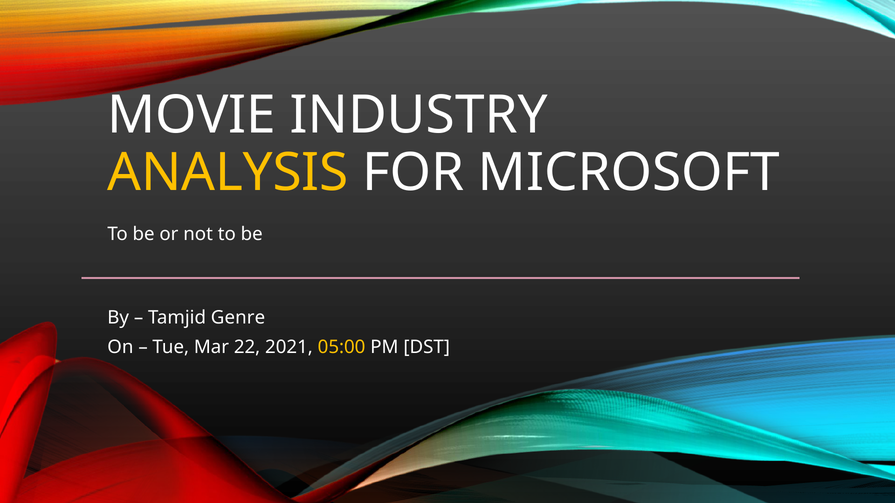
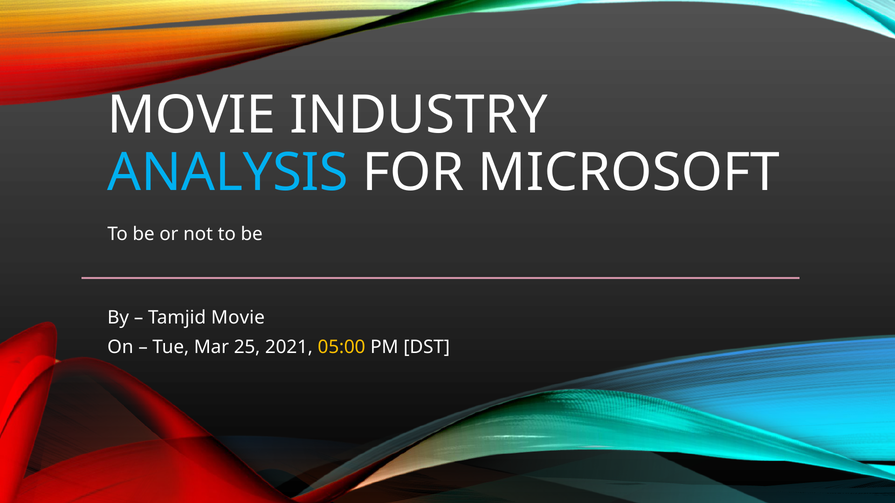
ANALYSIS colour: yellow -> light blue
Tamjid Genre: Genre -> Movie
22: 22 -> 25
